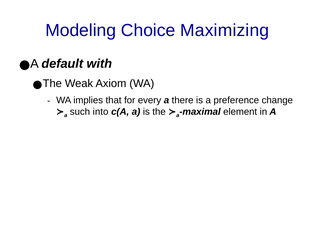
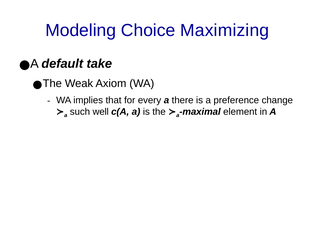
with: with -> take
into: into -> well
